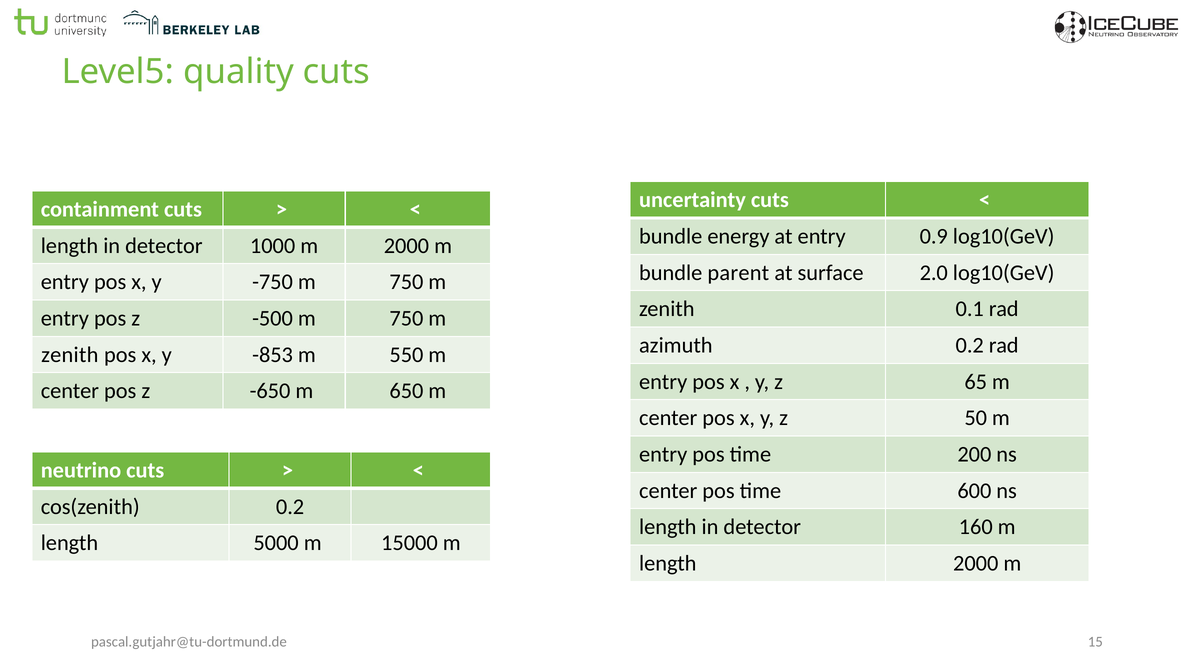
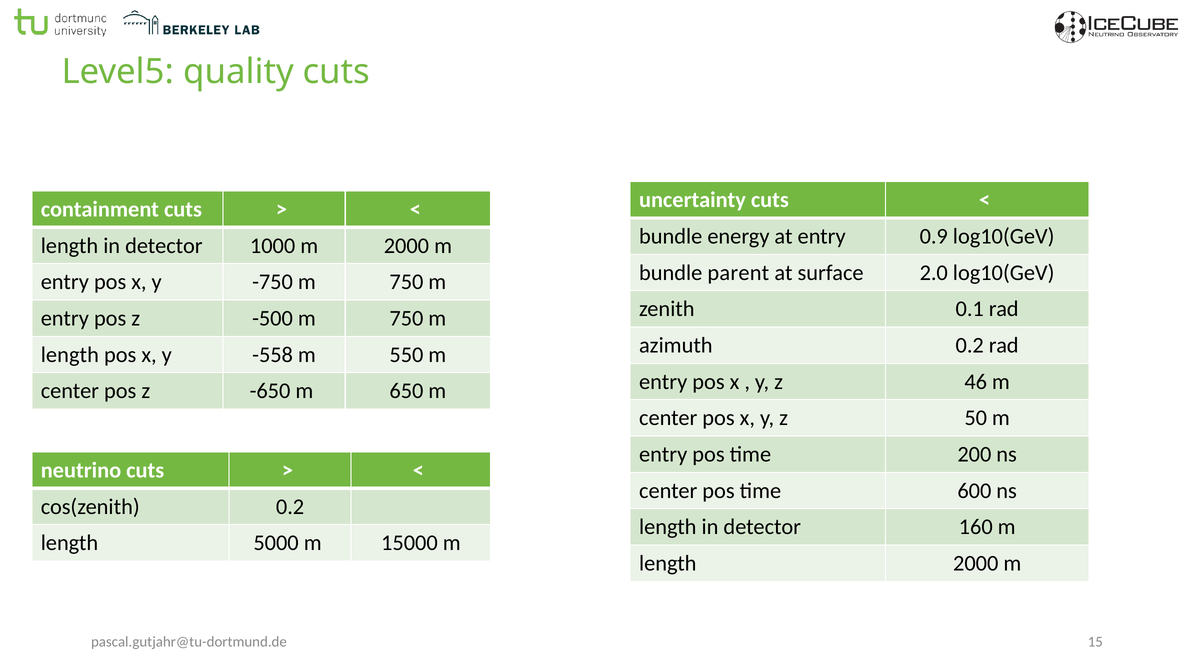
zenith at (70, 355): zenith -> length
-853: -853 -> -558
65: 65 -> 46
